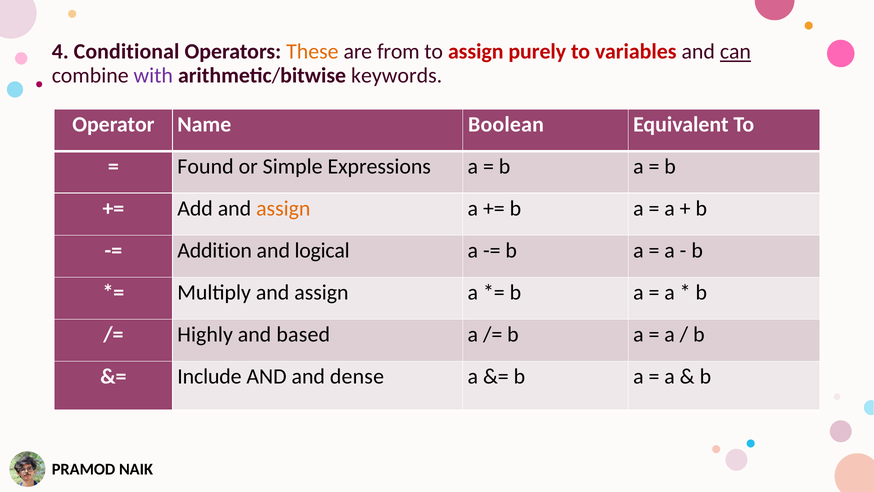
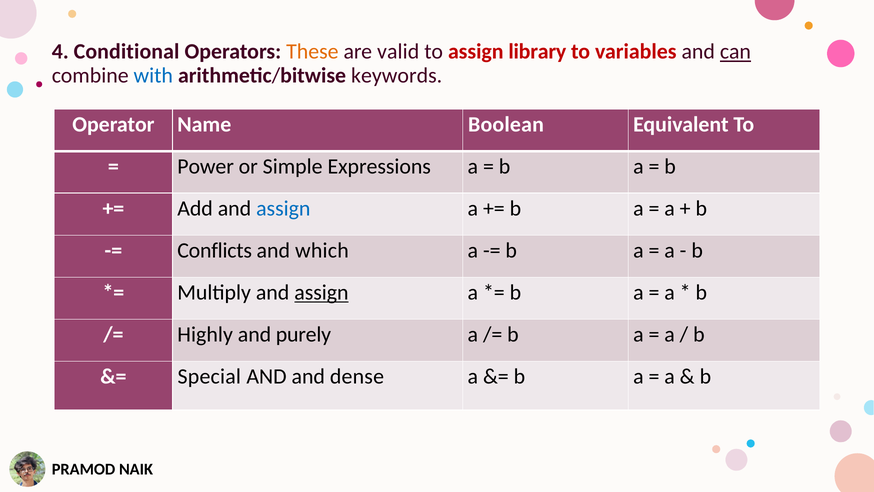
from: from -> valid
purely: purely -> library
with colour: purple -> blue
Found: Found -> Power
assign at (283, 208) colour: orange -> blue
Addition: Addition -> Conflicts
logical: logical -> which
assign at (321, 292) underline: none -> present
based: based -> purely
Include: Include -> Special
